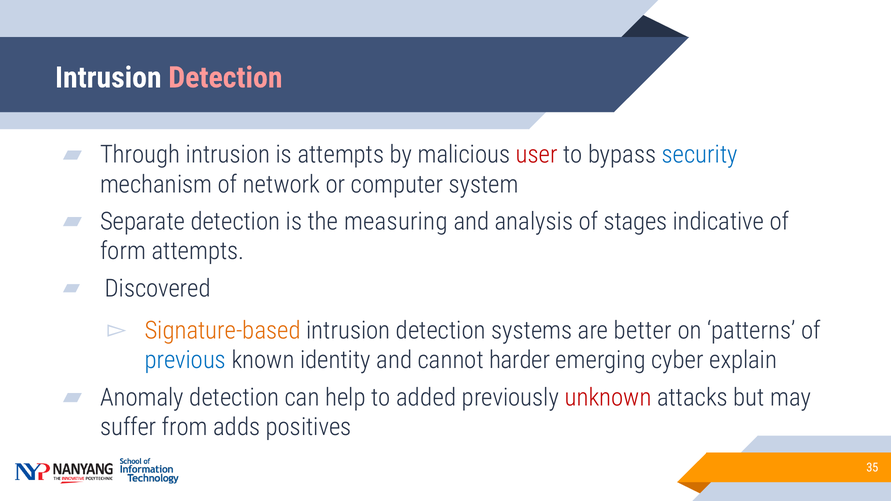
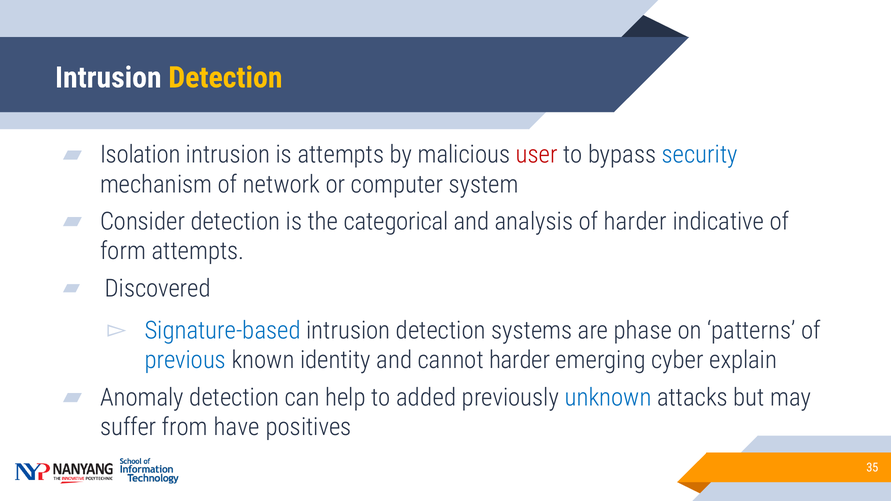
Detection at (225, 78) colour: pink -> yellow
Through: Through -> Isolation
Separate: Separate -> Consider
measuring: measuring -> categorical
of stages: stages -> harder
Signature-based colour: orange -> blue
better: better -> phase
unknown colour: red -> blue
adds: adds -> have
